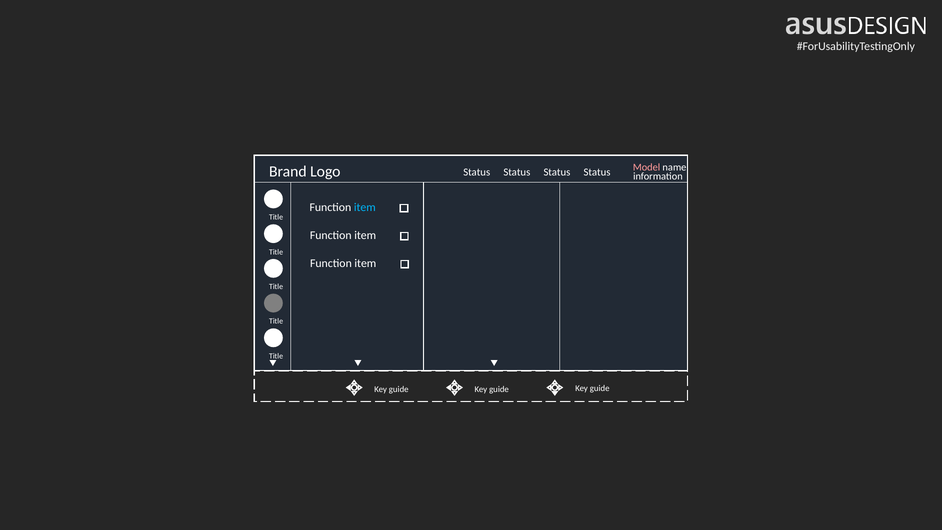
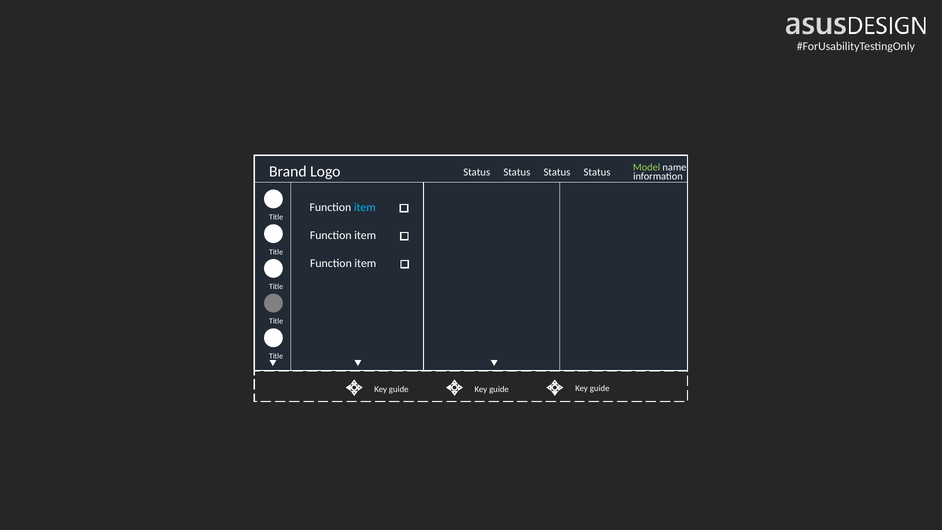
Model colour: pink -> light green
